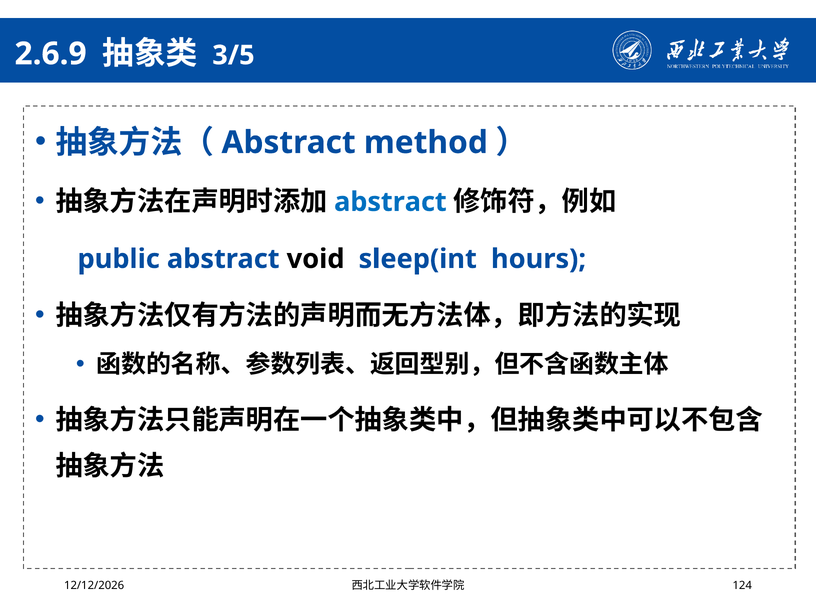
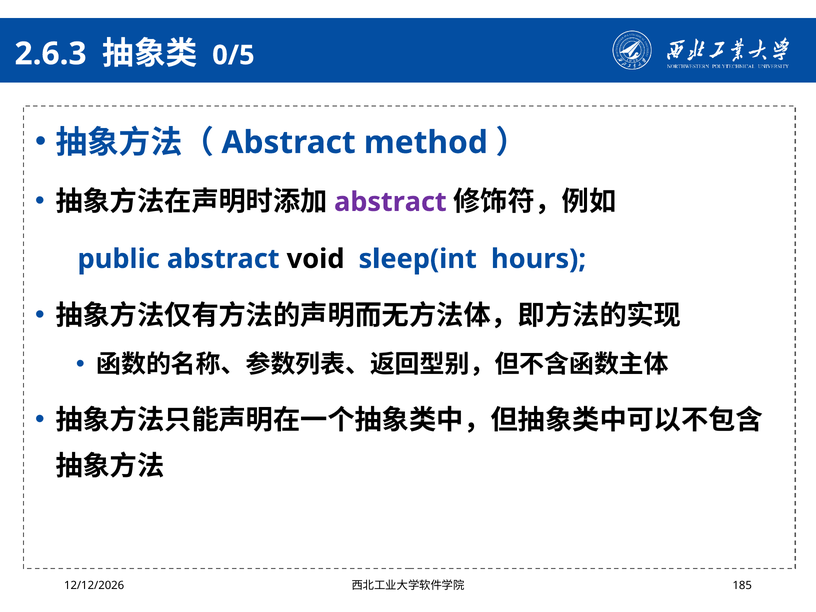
2.6.9: 2.6.9 -> 2.6.3
3/5: 3/5 -> 0/5
abstract at (390, 202) colour: blue -> purple
124: 124 -> 185
